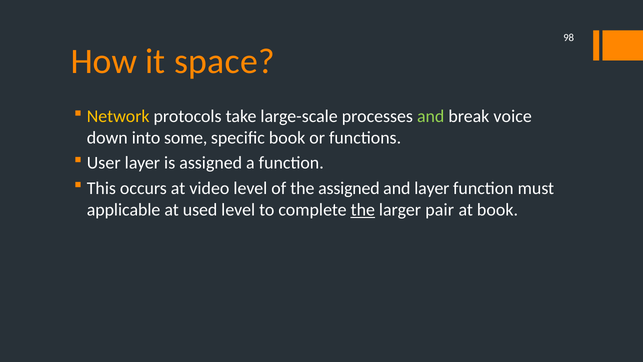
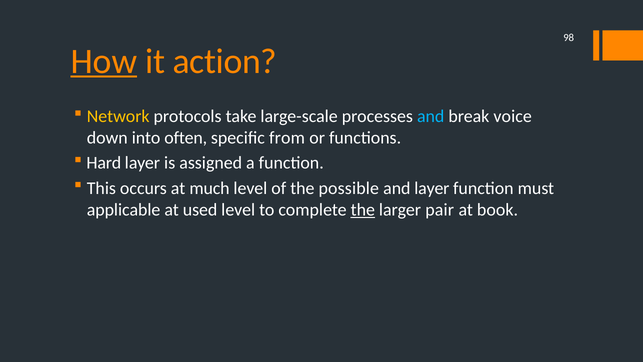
How underline: none -> present
space: space -> action
and at (431, 116) colour: light green -> light blue
some: some -> often
specific book: book -> from
User: User -> Hard
video: video -> much
the assigned: assigned -> possible
